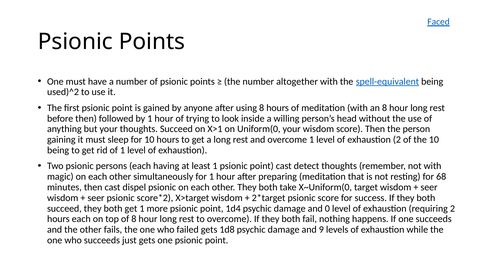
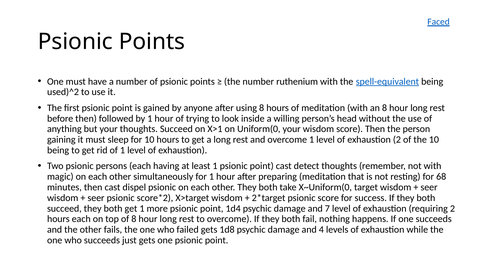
altogether: altogether -> ruthenium
0: 0 -> 7
9: 9 -> 4
